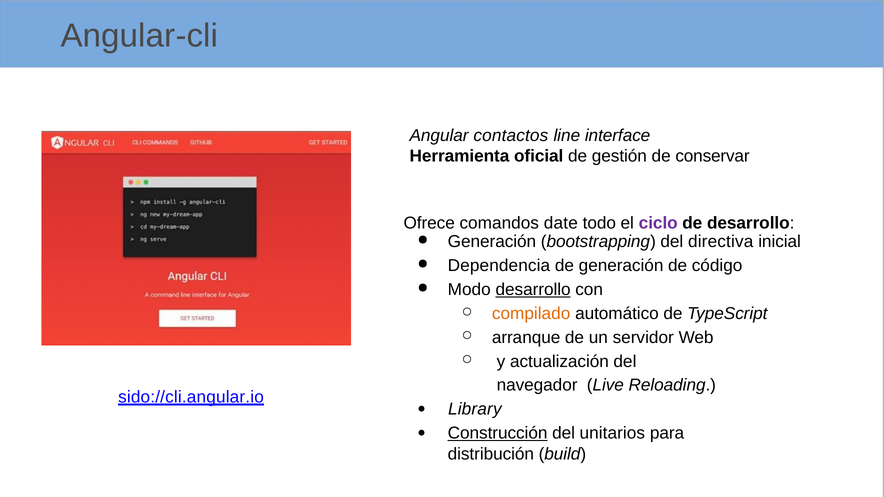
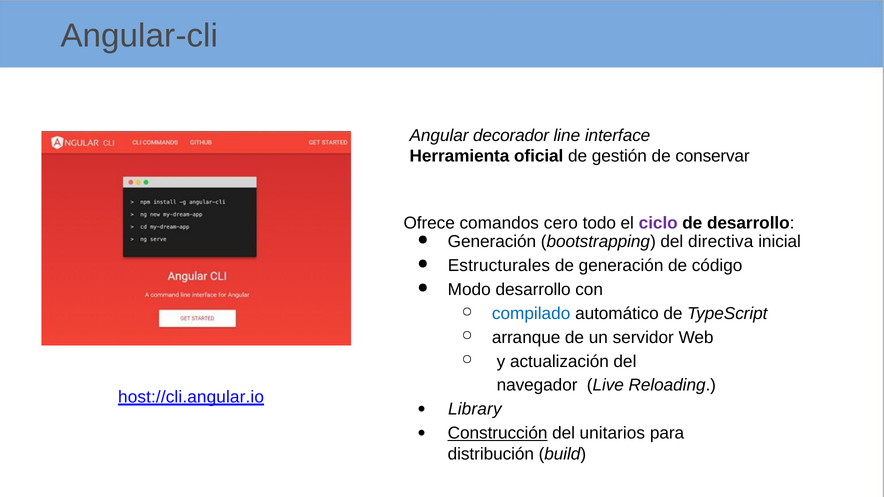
contactos: contactos -> decorador
date: date -> cero
Dependencia: Dependencia -> Estructurales
desarrollo at (533, 290) underline: present -> none
compilado colour: orange -> blue
sido://cli.angular.io: sido://cli.angular.io -> host://cli.angular.io
